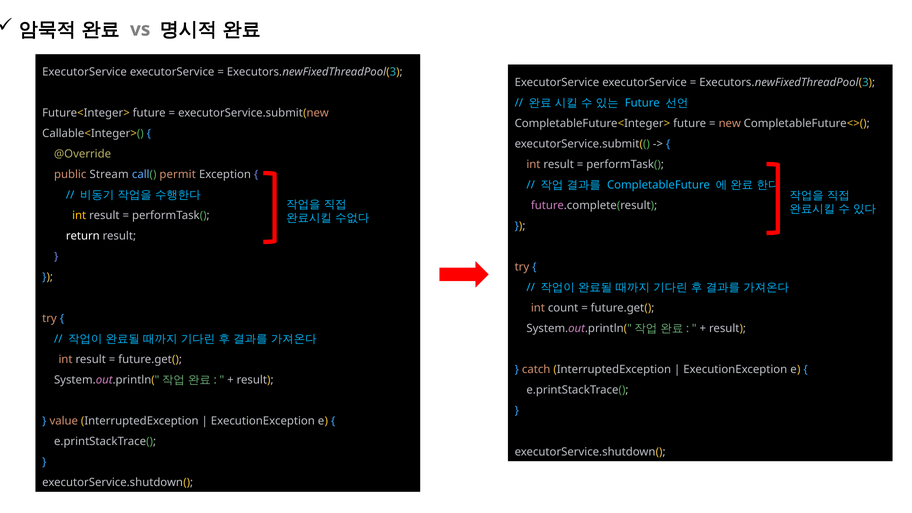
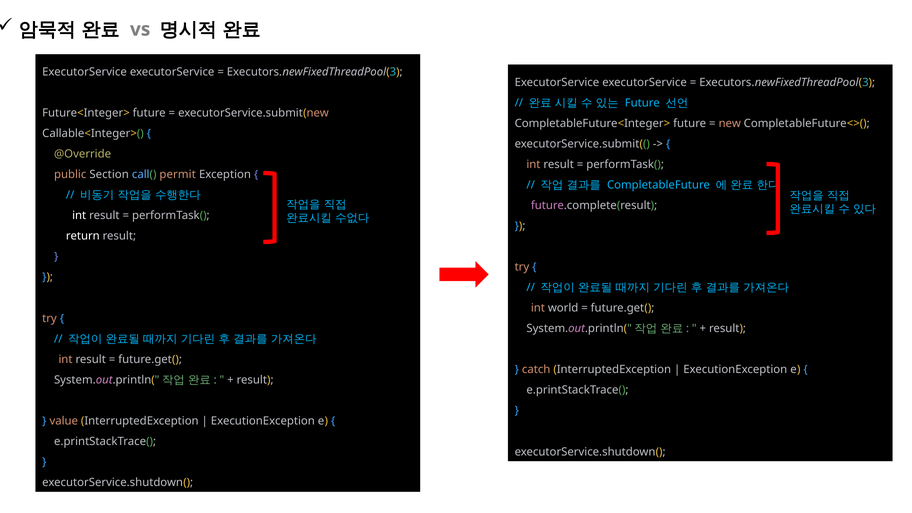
Stream: Stream -> Section
int at (79, 216) colour: yellow -> white
count: count -> world
